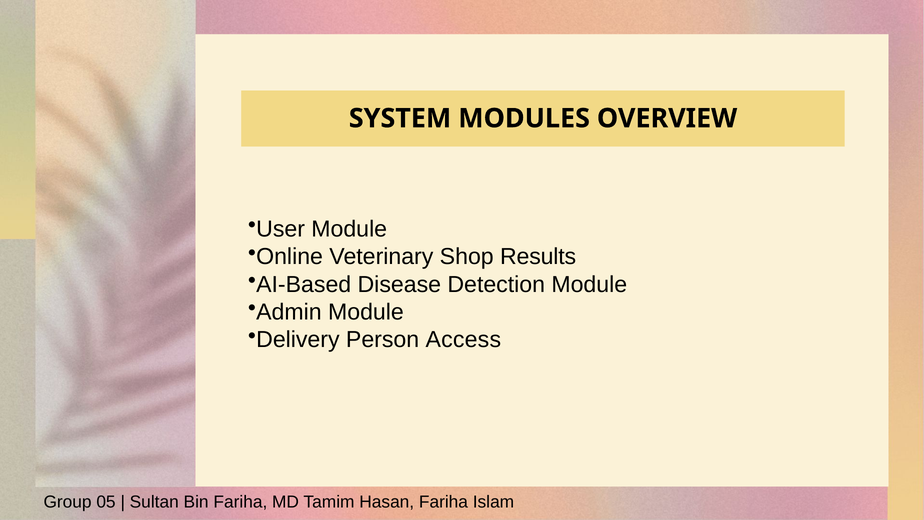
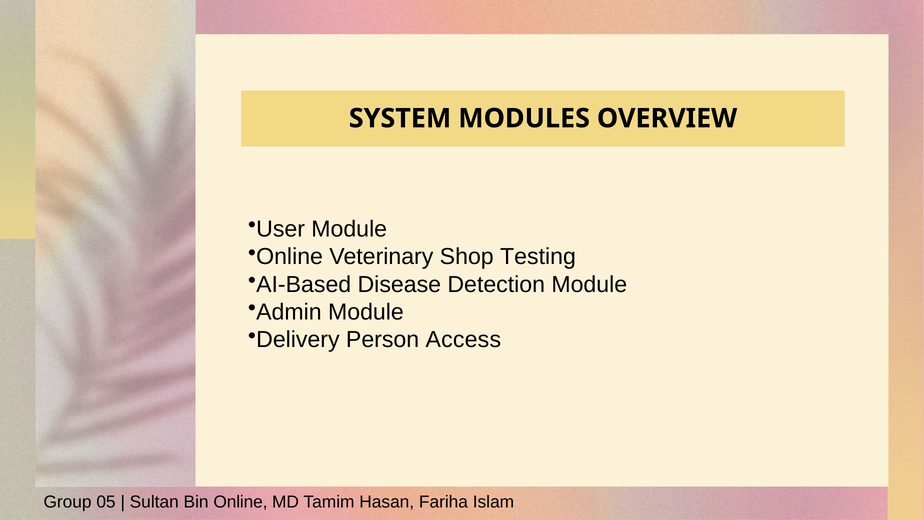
Results: Results -> Testing
Bin Fariha: Fariha -> Online
